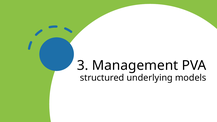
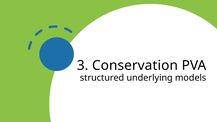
Management: Management -> Conservation
